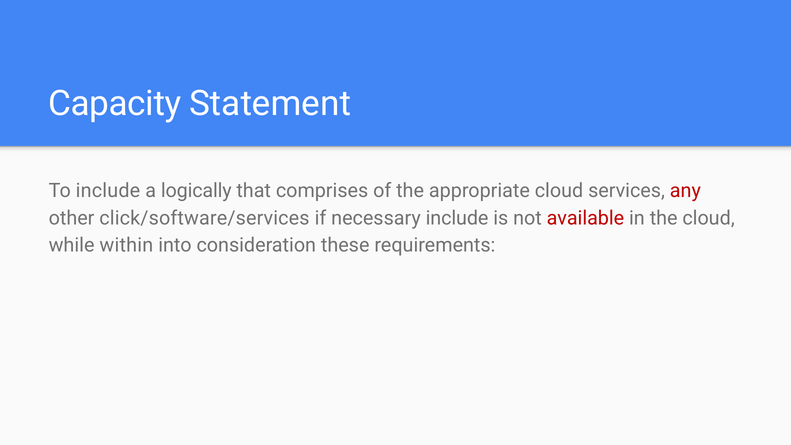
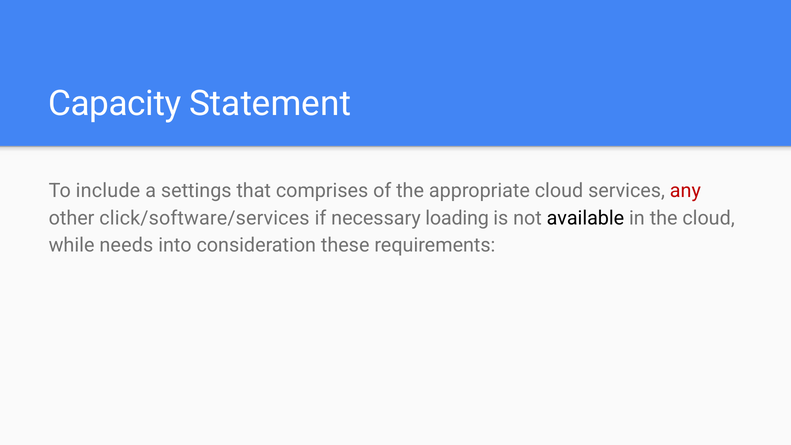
logically: logically -> settings
necessary include: include -> loading
available colour: red -> black
within: within -> needs
